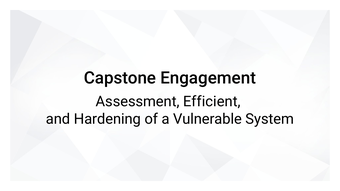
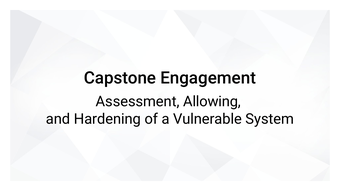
Efficient: Efficient -> Allowing
